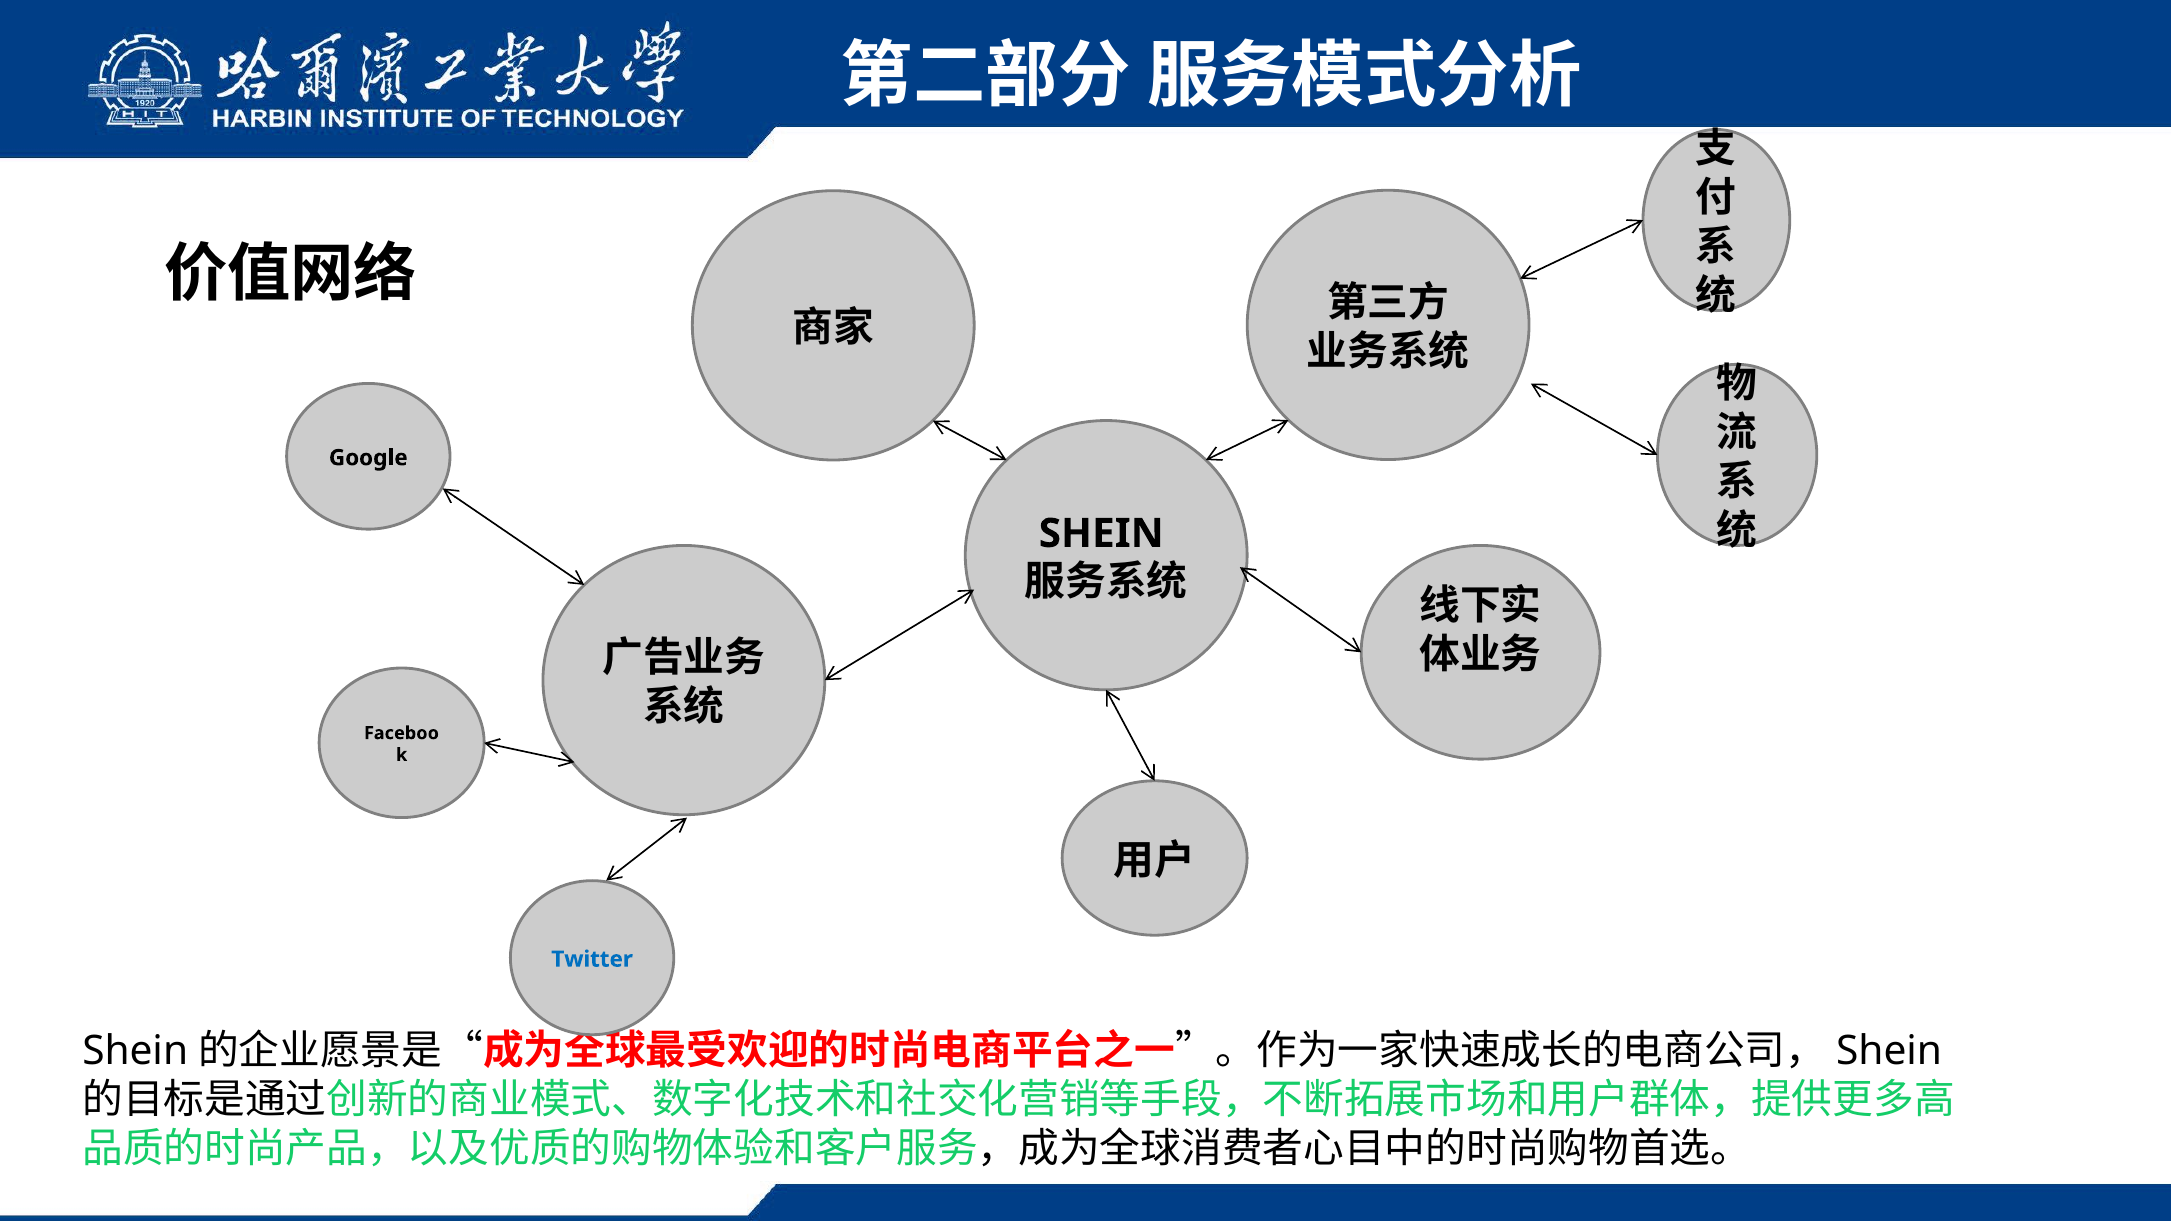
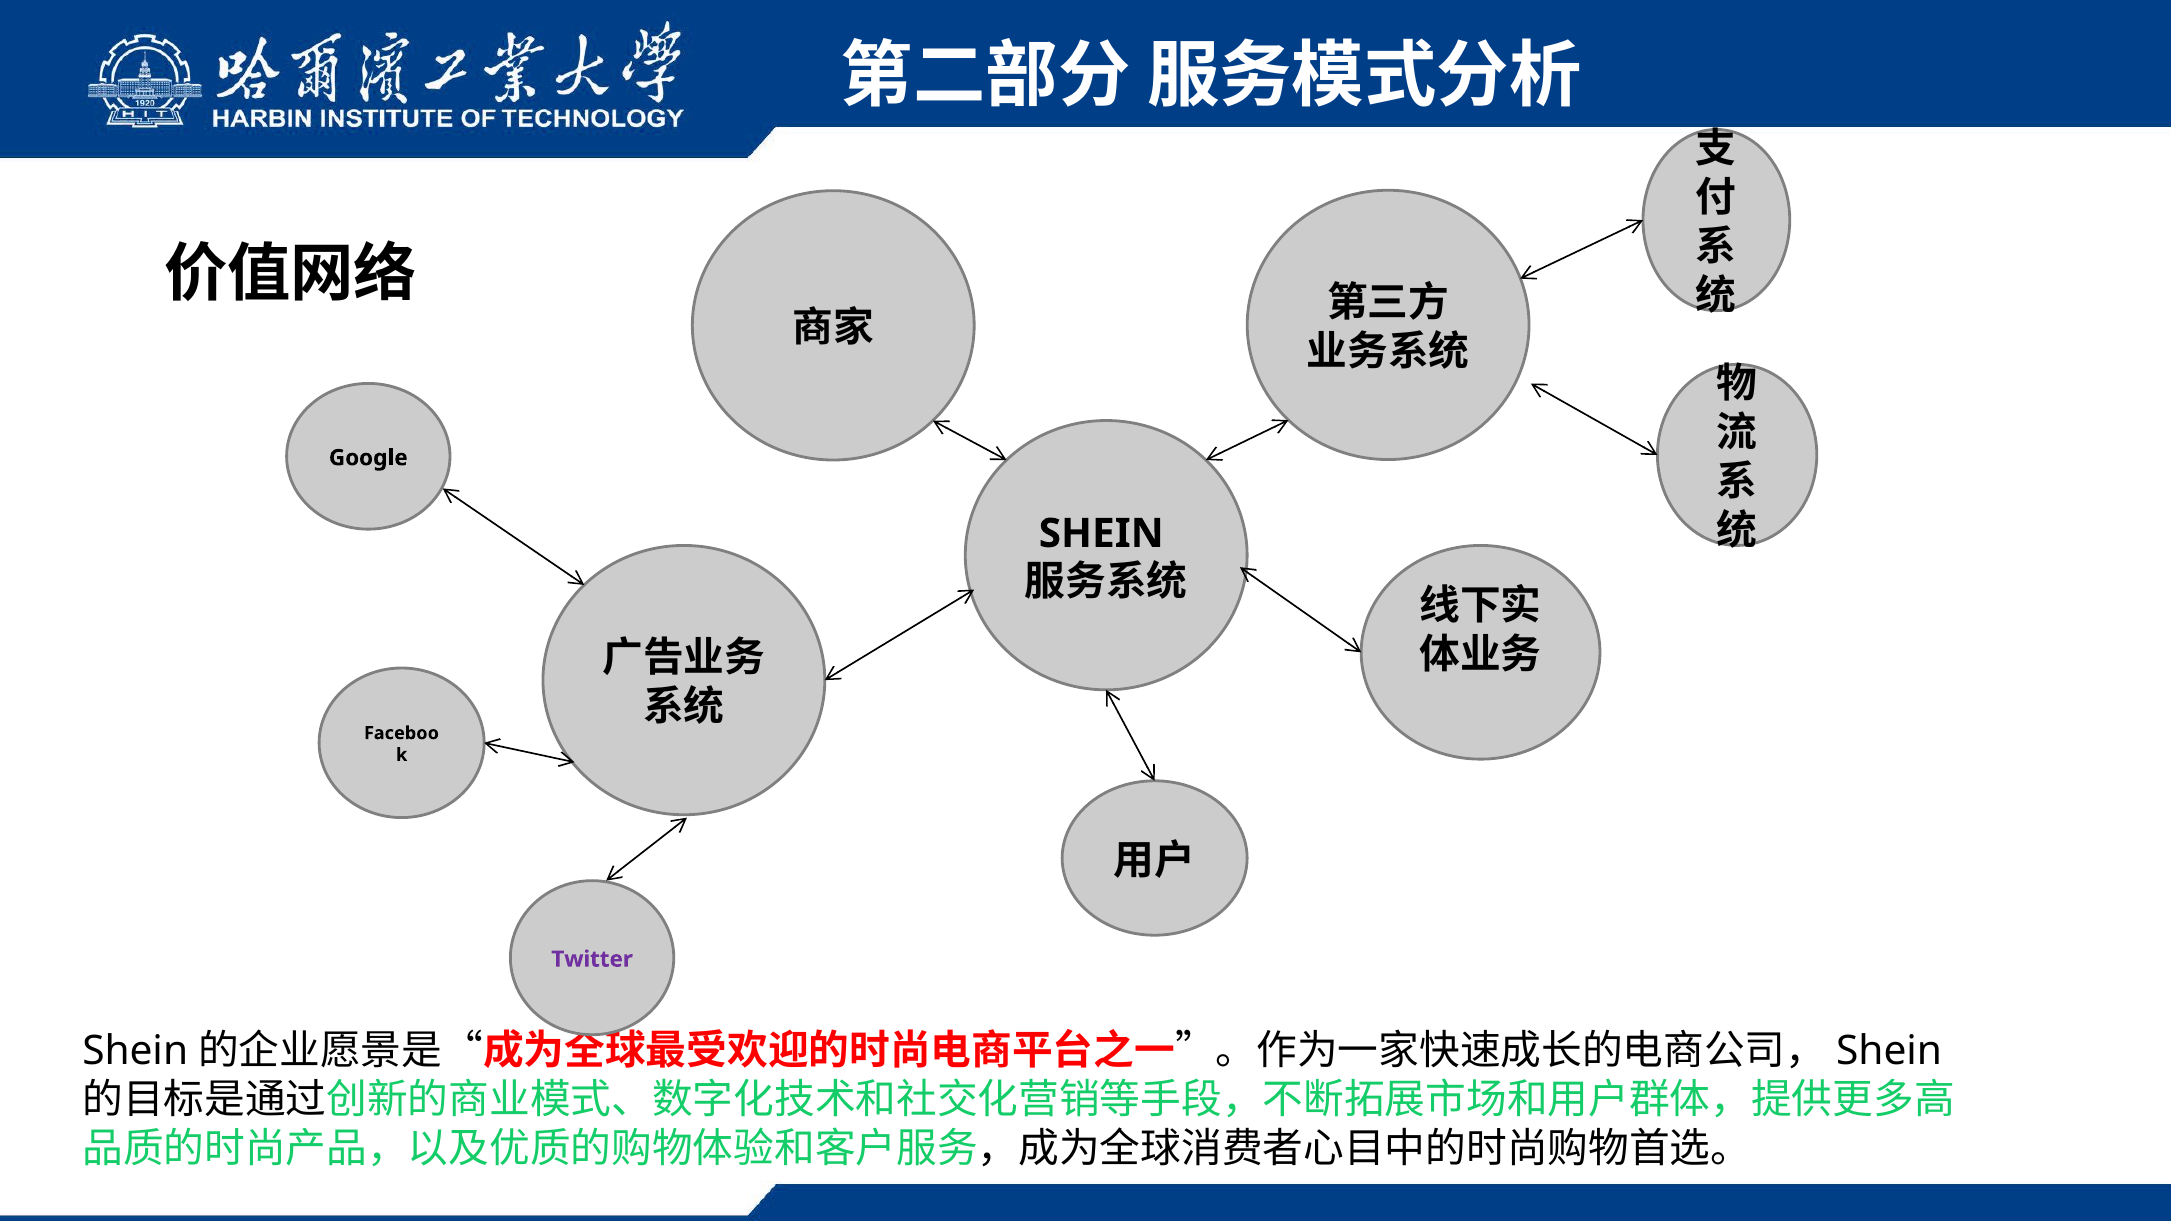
Twitter colour: blue -> purple
